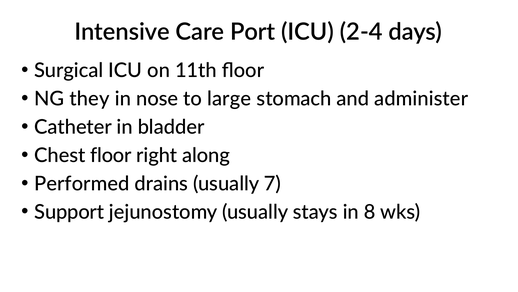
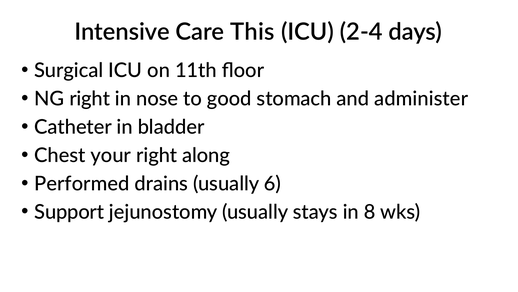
Port: Port -> This
NG they: they -> right
large: large -> good
Chest floor: floor -> your
7: 7 -> 6
